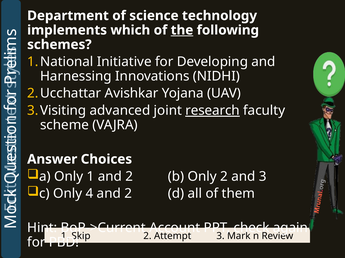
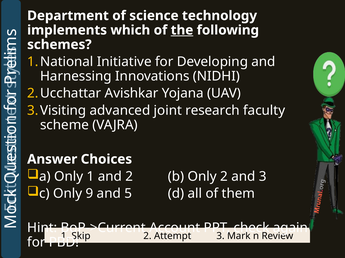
research underline: present -> none
4: 4 -> 9
2 at (128, 194): 2 -> 5
